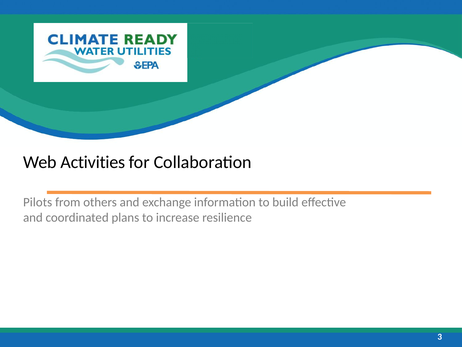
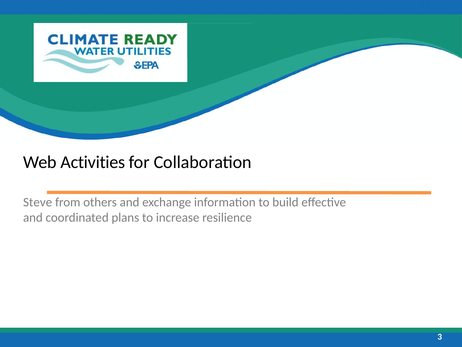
Pilots: Pilots -> Steve
